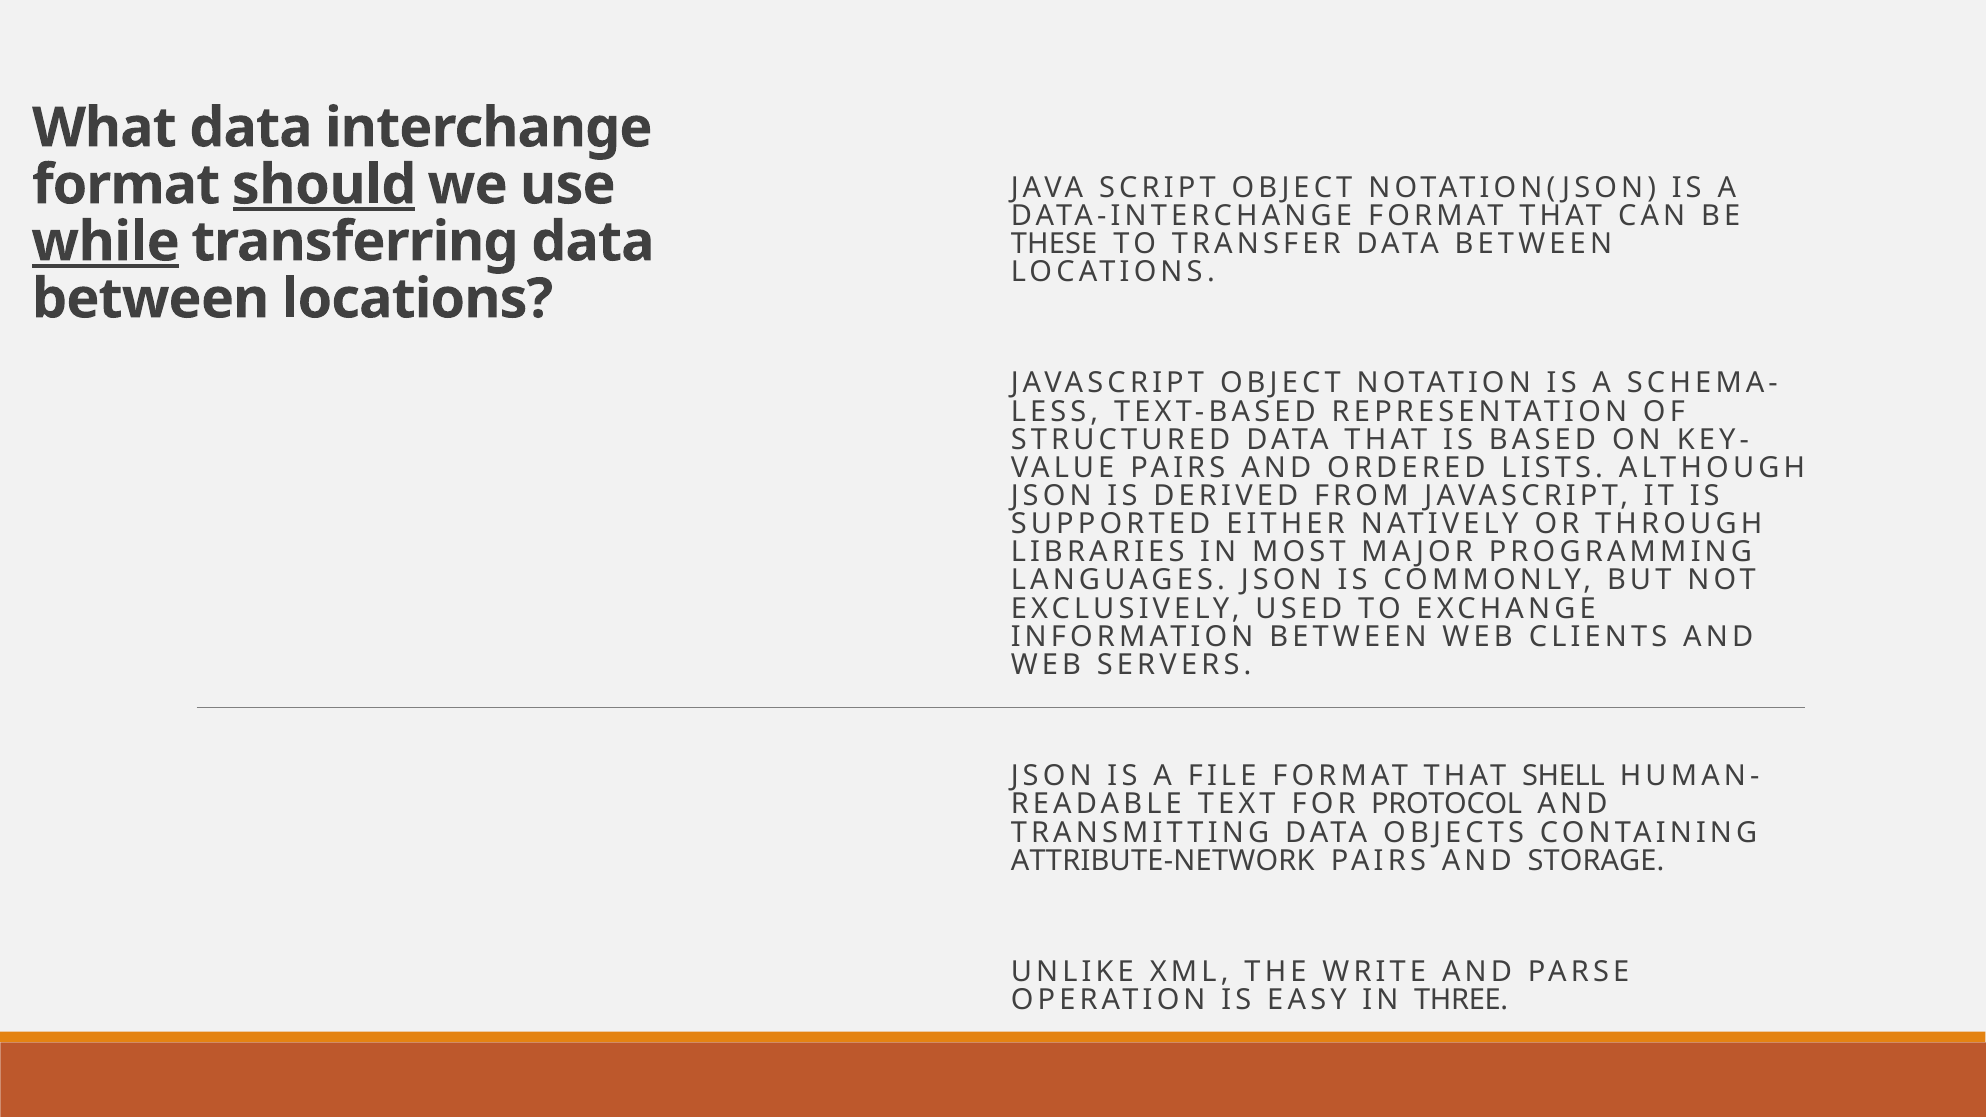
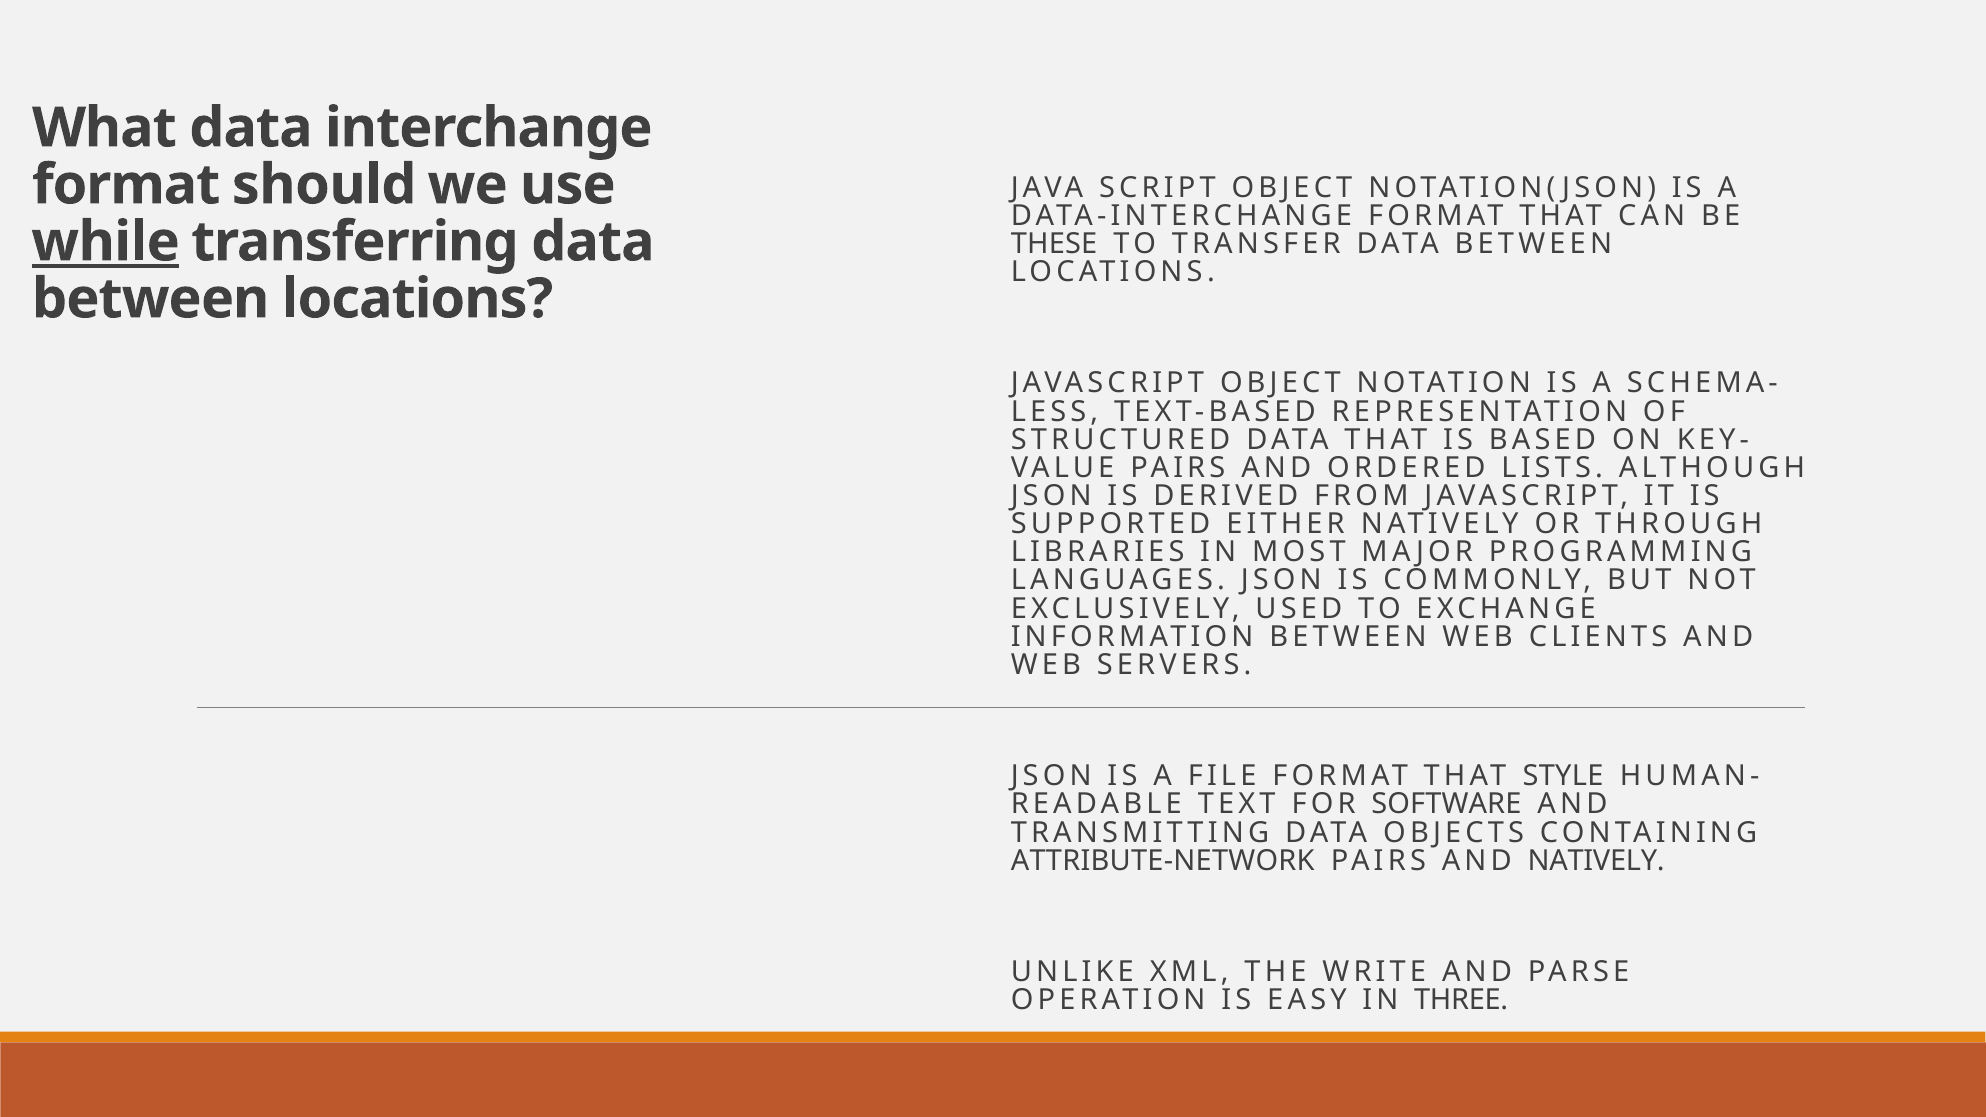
should underline: present -> none
SHELL: SHELL -> STYLE
PROTOCOL: PROTOCOL -> SOFTWARE
AND STORAGE: STORAGE -> NATIVELY
